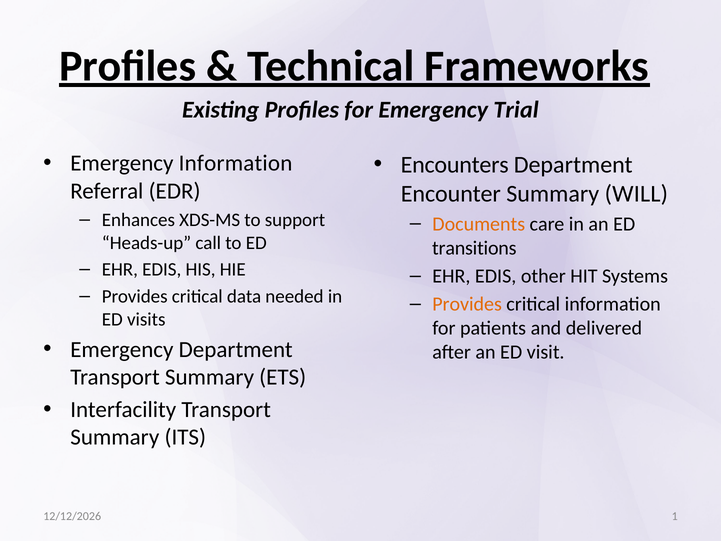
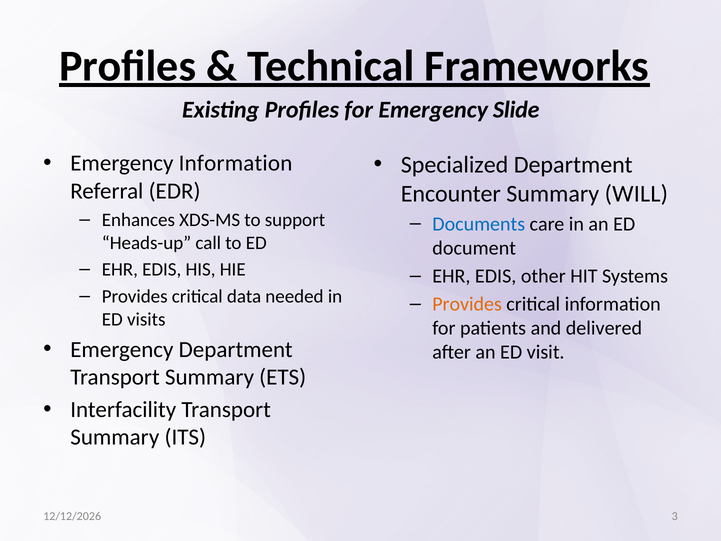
Trial: Trial -> Slide
Encounters: Encounters -> Specialized
Documents colour: orange -> blue
transitions: transitions -> document
1: 1 -> 3
